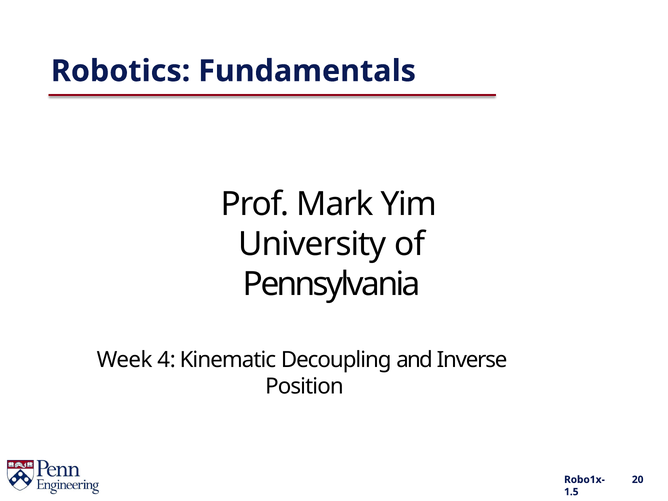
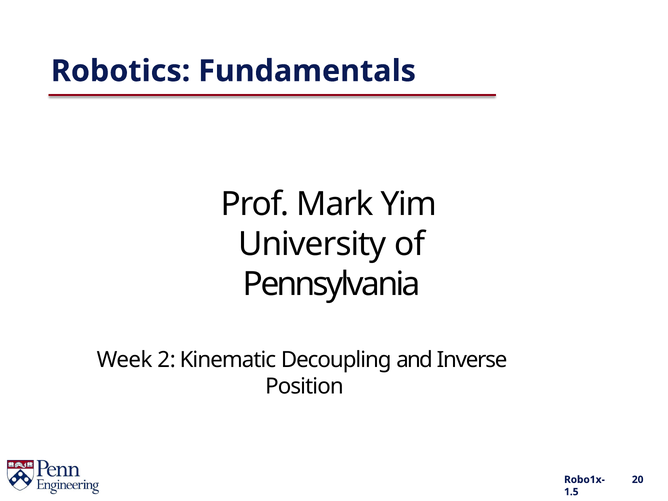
4: 4 -> 2
